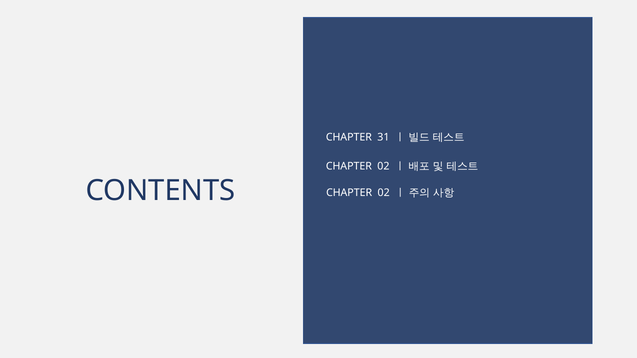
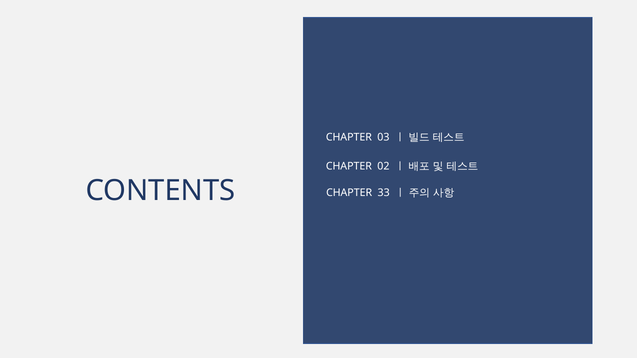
31: 31 -> 03
02 at (384, 193): 02 -> 33
